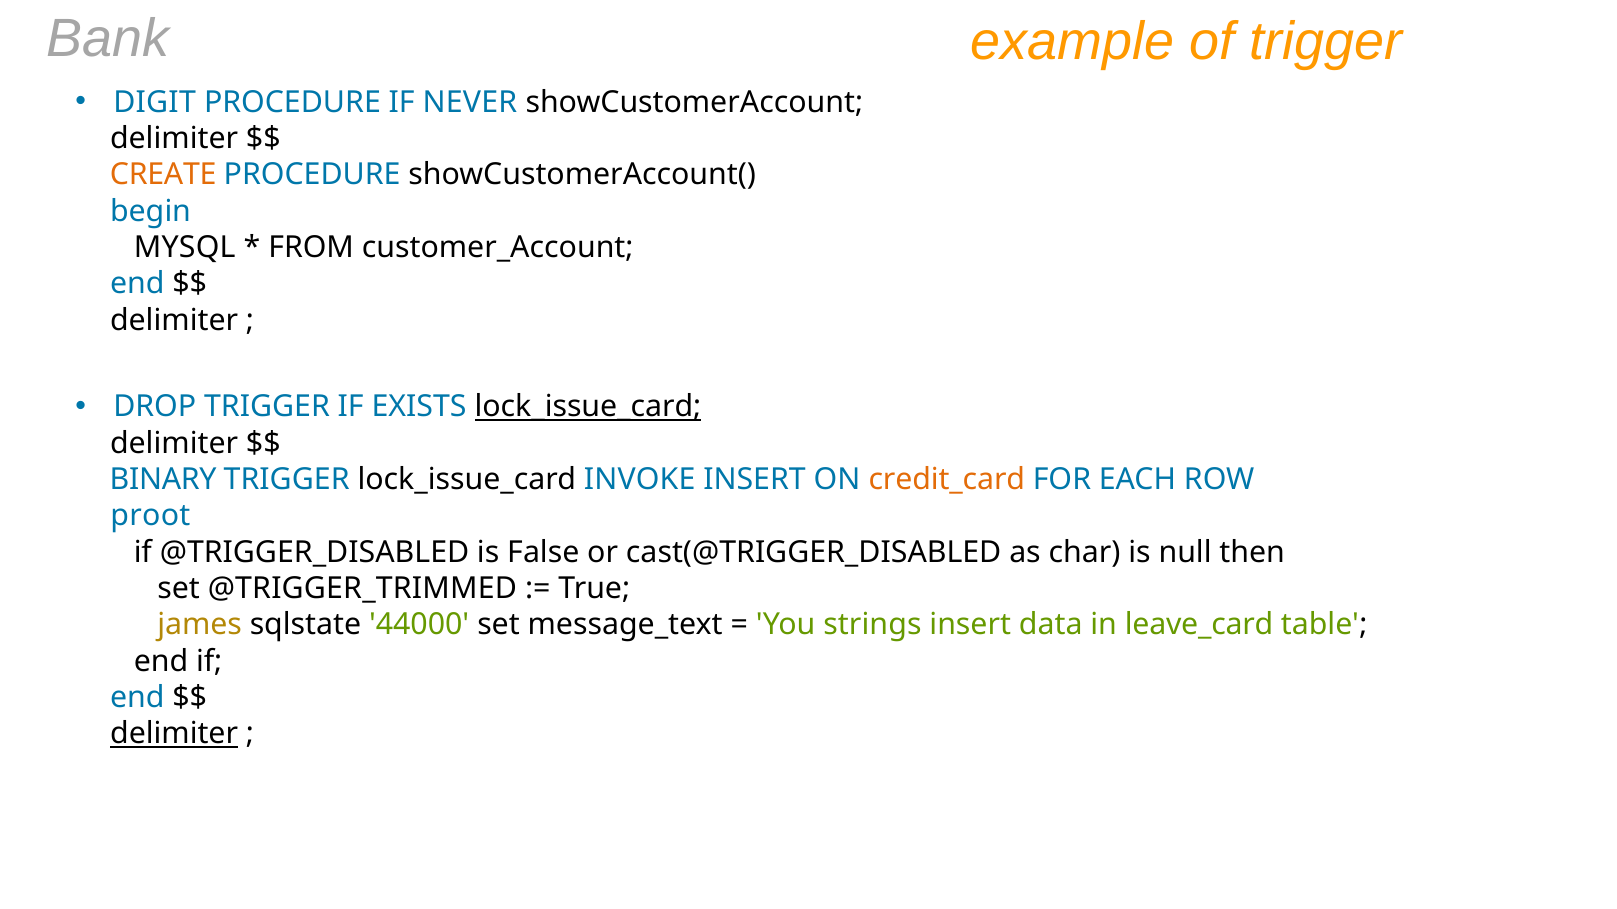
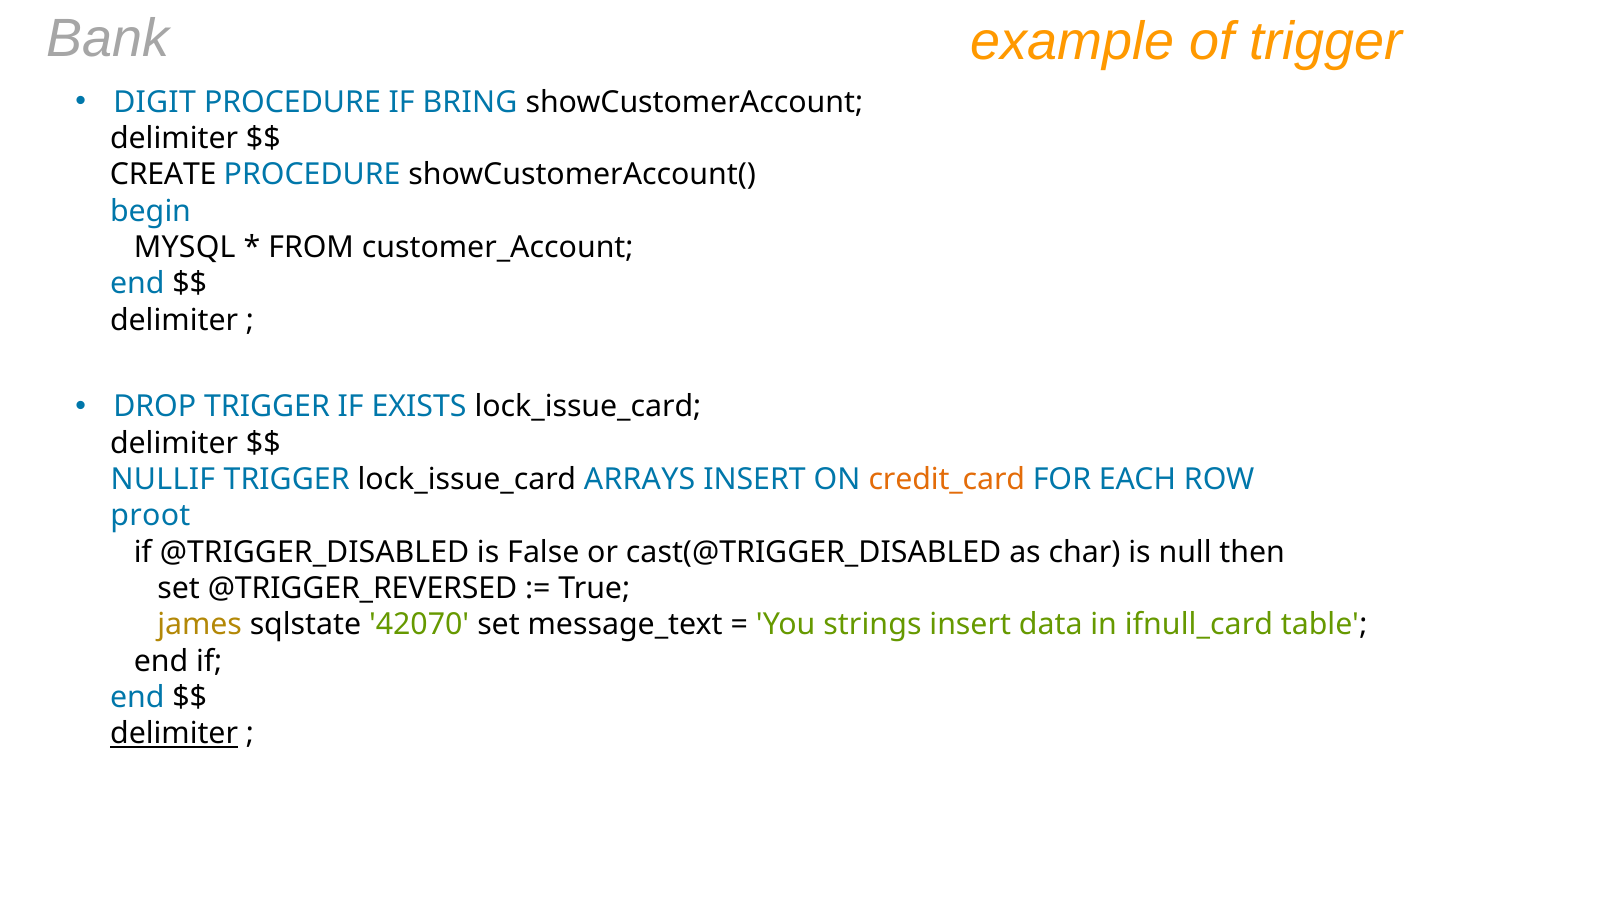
NEVER: NEVER -> BRING
CREATE colour: orange -> black
lock_issue_card at (588, 407) underline: present -> none
BINARY: BINARY -> NULLIF
INVOKE: INVOKE -> ARRAYS
@TRIGGER_TRIMMED: @TRIGGER_TRIMMED -> @TRIGGER_REVERSED
44000: 44000 -> 42070
leave_card: leave_card -> ifnull_card
